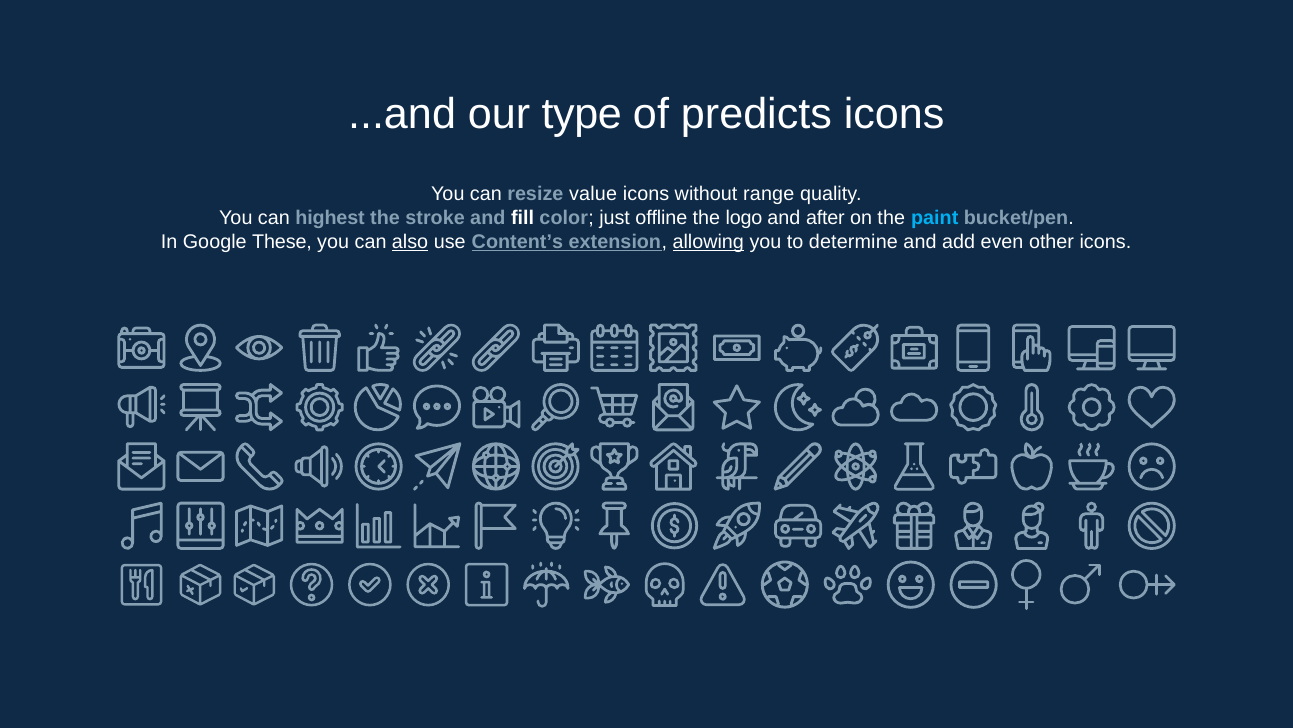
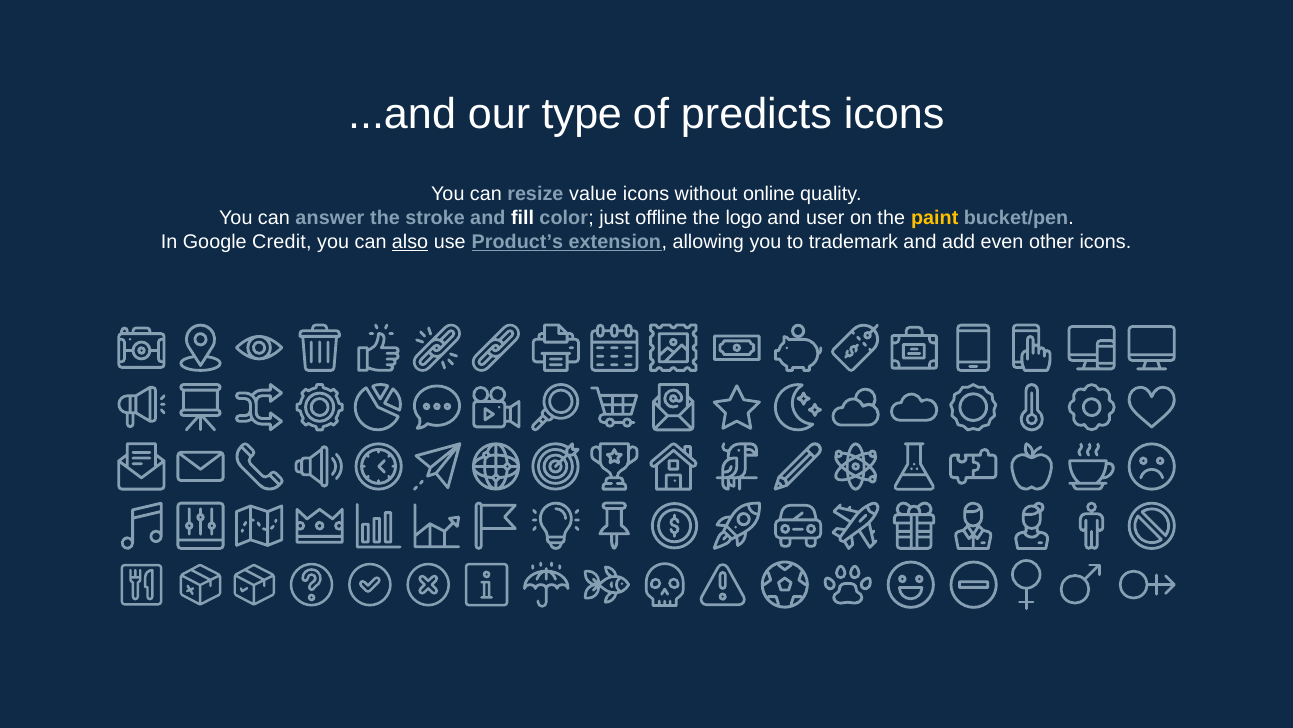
range: range -> online
highest: highest -> answer
after: after -> user
paint colour: light blue -> yellow
These: These -> Credit
Content’s: Content’s -> Product’s
allowing underline: present -> none
determine: determine -> trademark
